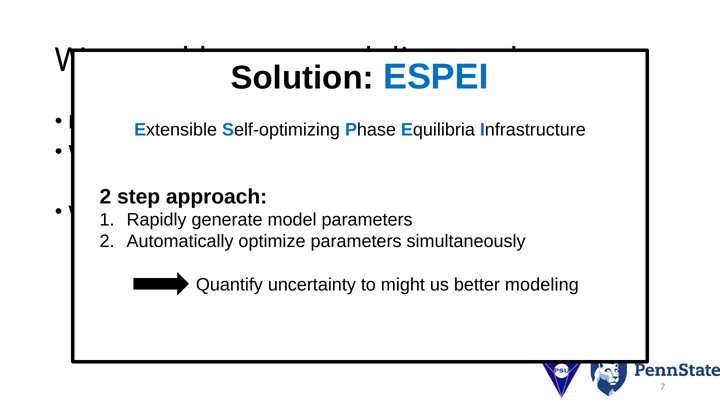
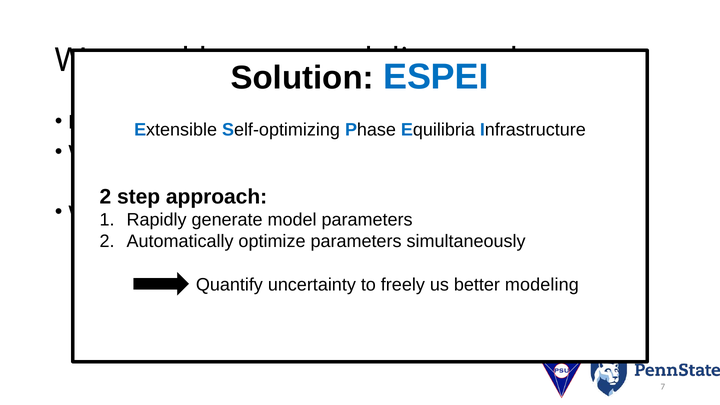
to might: might -> freely
